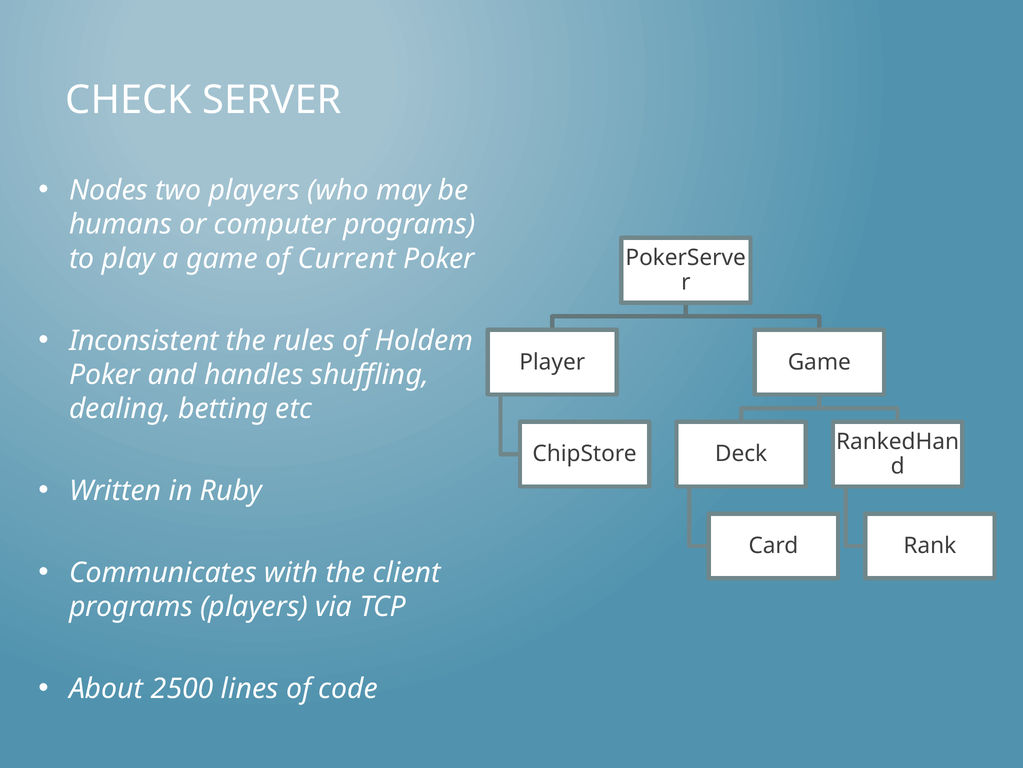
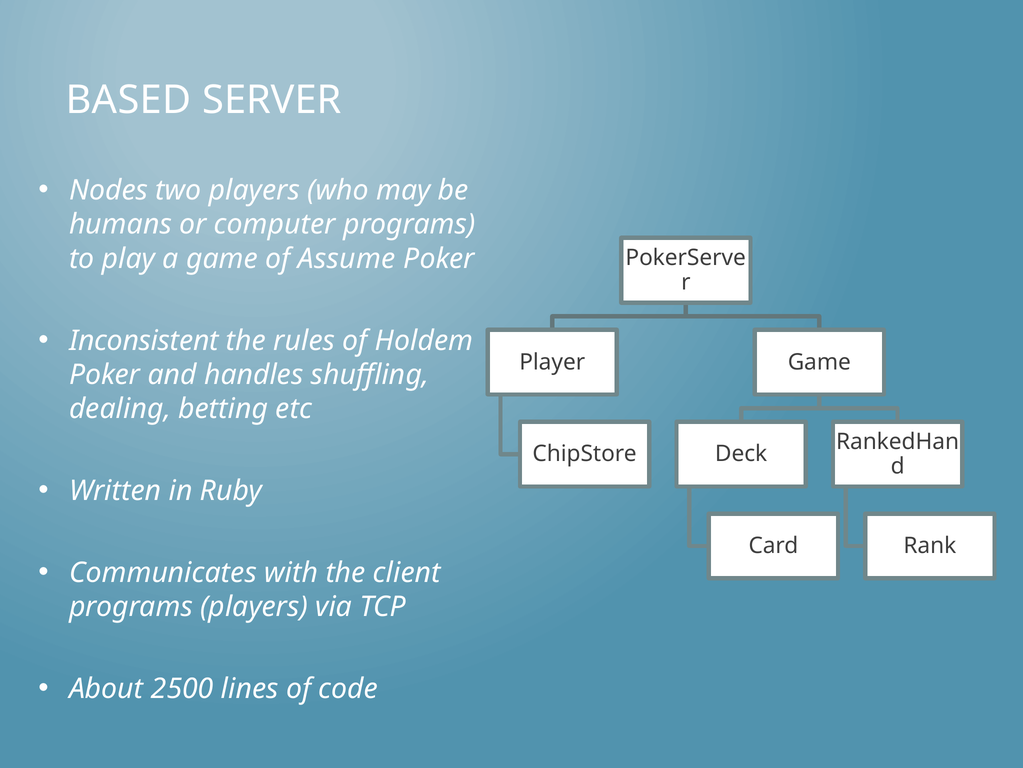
CHECK: CHECK -> BASED
Current: Current -> Assume
